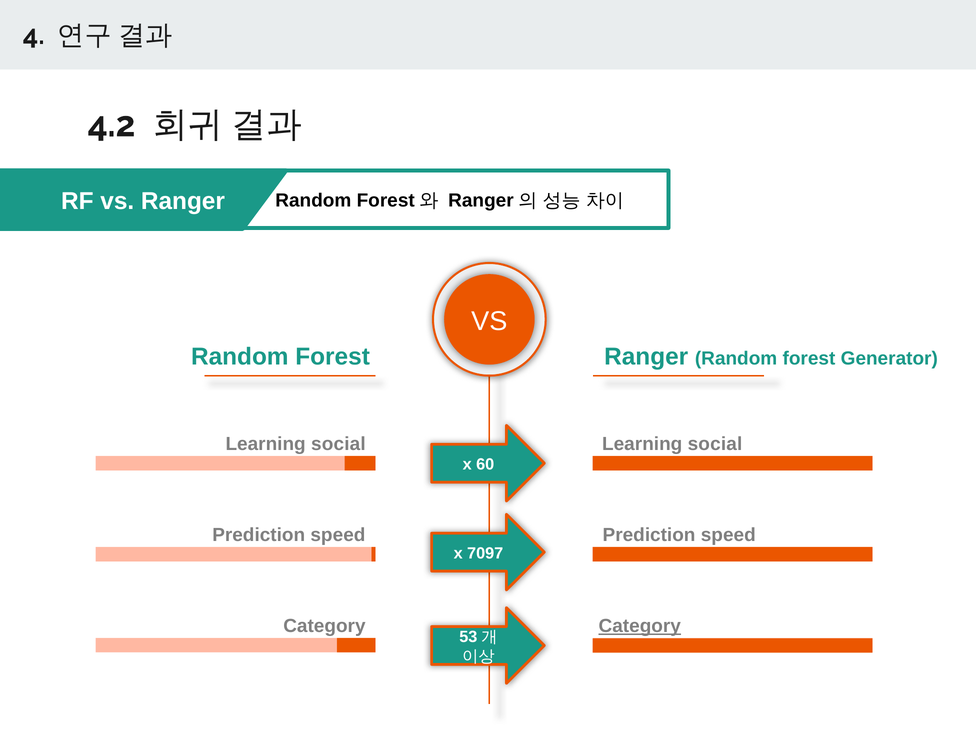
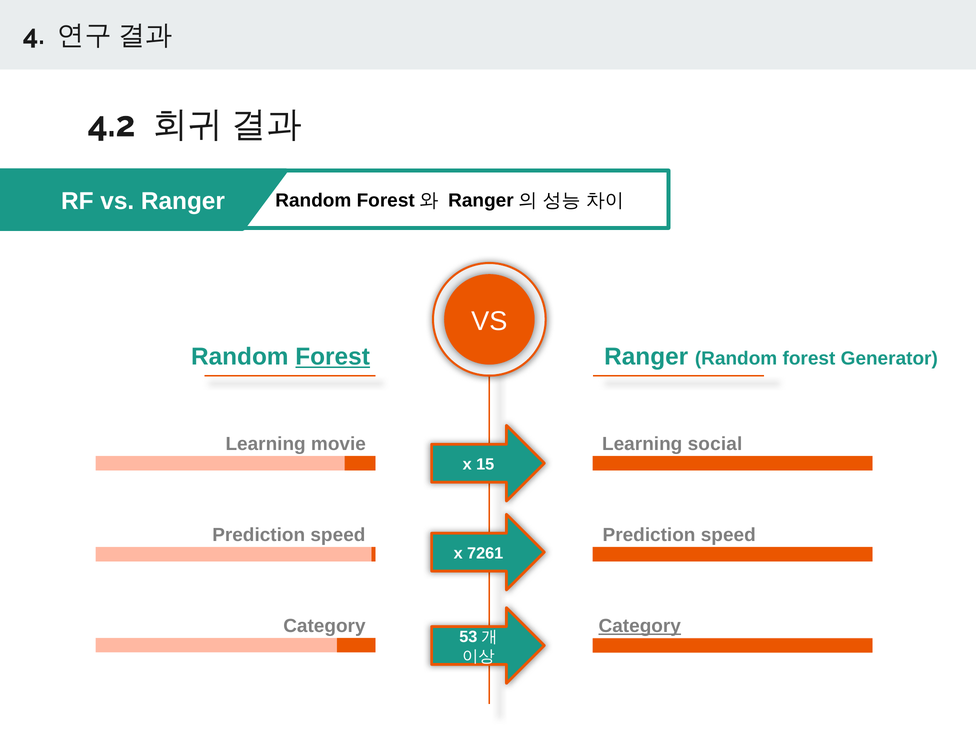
Forest at (333, 357) underline: none -> present
social at (338, 444): social -> movie
60: 60 -> 15
7097: 7097 -> 7261
